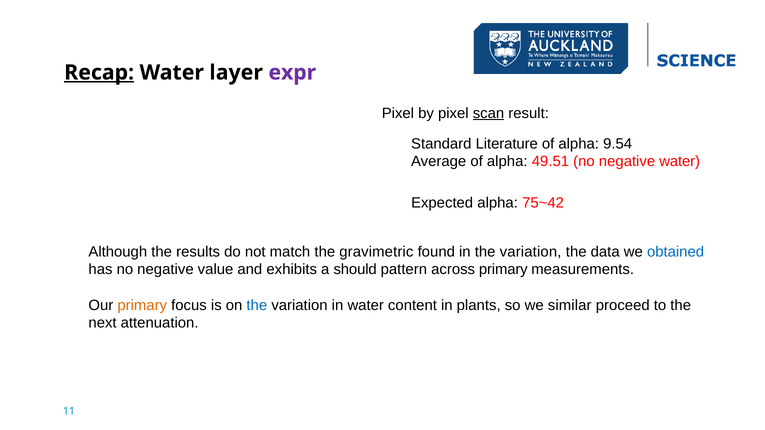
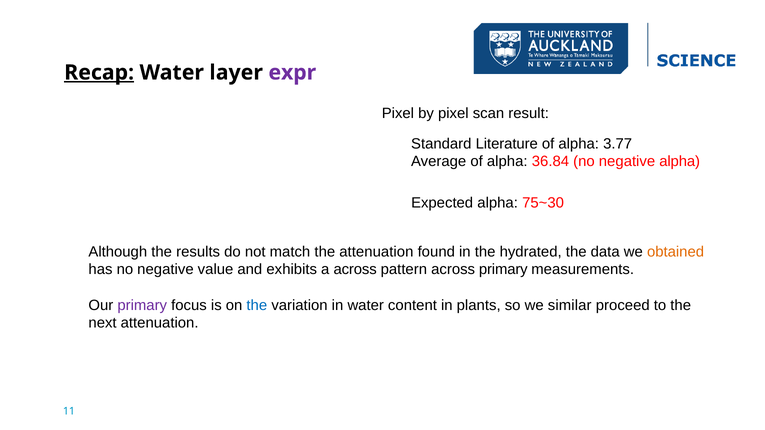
scan underline: present -> none
9.54: 9.54 -> 3.77
49.51: 49.51 -> 36.84
negative water: water -> alpha
75~42: 75~42 -> 75~30
the gravimetric: gravimetric -> attenuation
in the variation: variation -> hydrated
obtained colour: blue -> orange
a should: should -> across
primary at (142, 305) colour: orange -> purple
